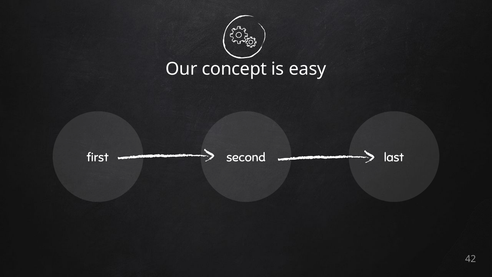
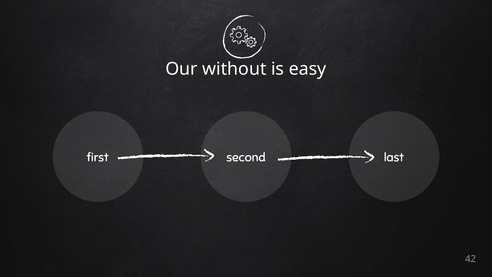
concept: concept -> without
